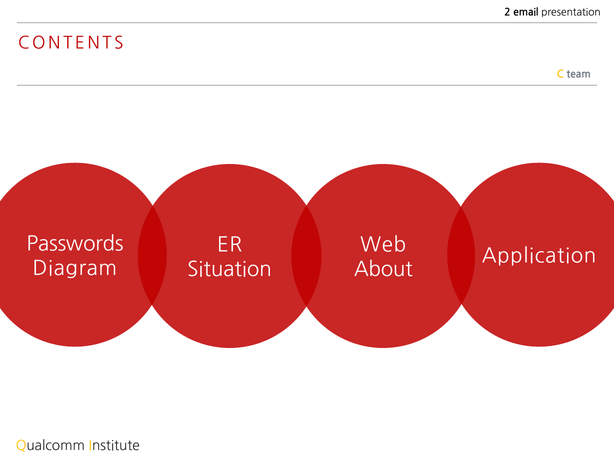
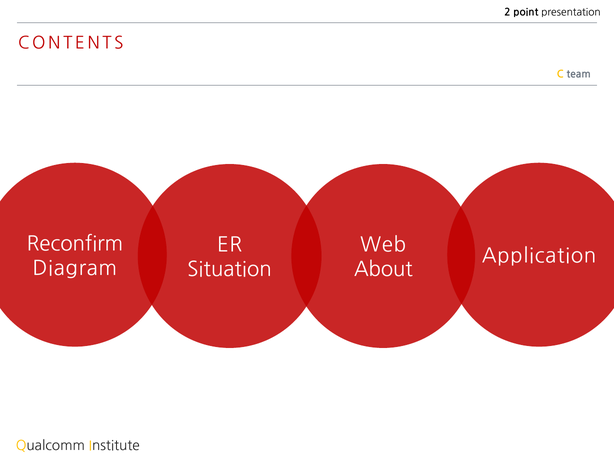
email: email -> point
Passwords: Passwords -> Reconfirm
